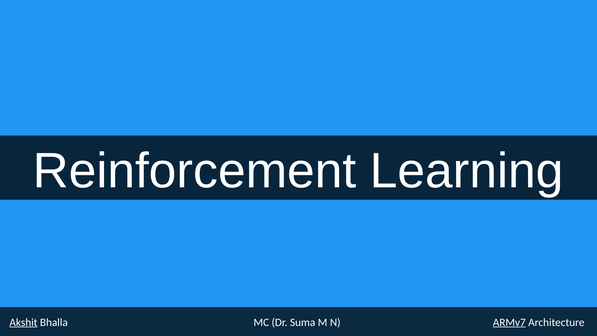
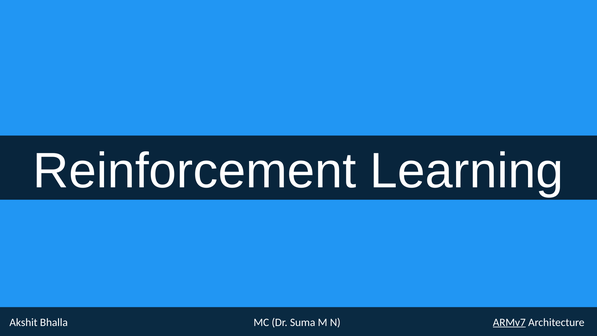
Akshit underline: present -> none
